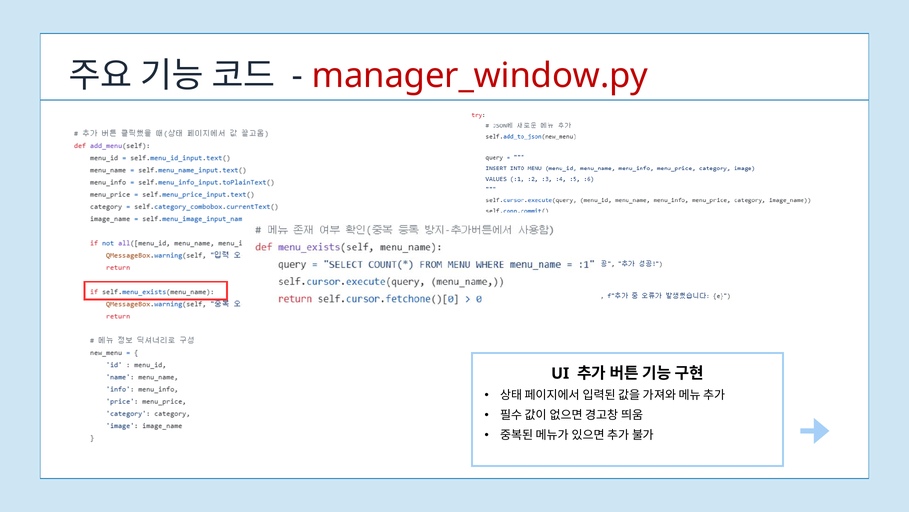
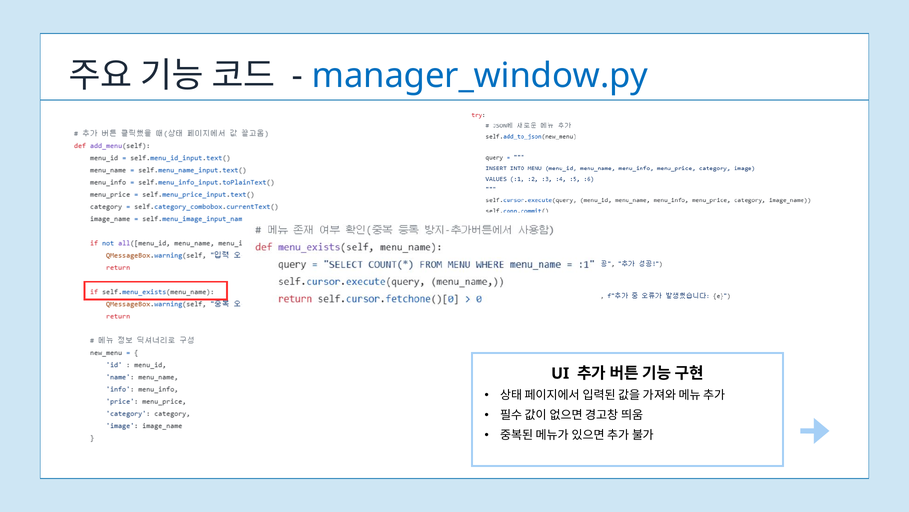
manager_window.py colour: red -> blue
